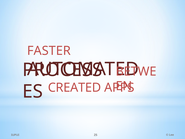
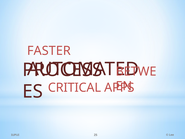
CREATED: CREATED -> CRITICAL
